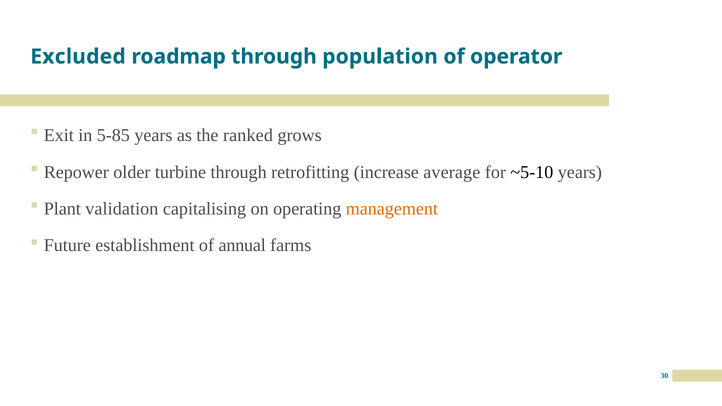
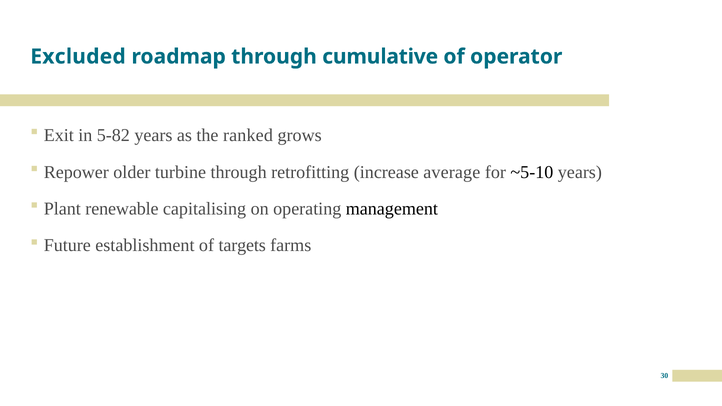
population: population -> cumulative
5-85: 5-85 -> 5-82
validation: validation -> renewable
management colour: orange -> black
annual: annual -> targets
